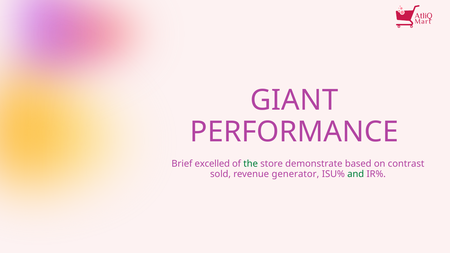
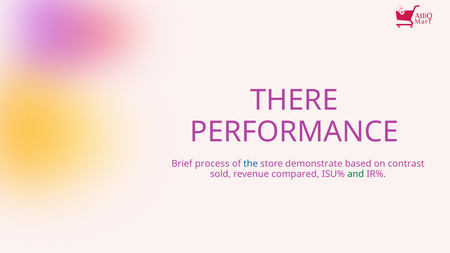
GIANT: GIANT -> THERE
excelled: excelled -> process
the colour: green -> blue
generator: generator -> compared
